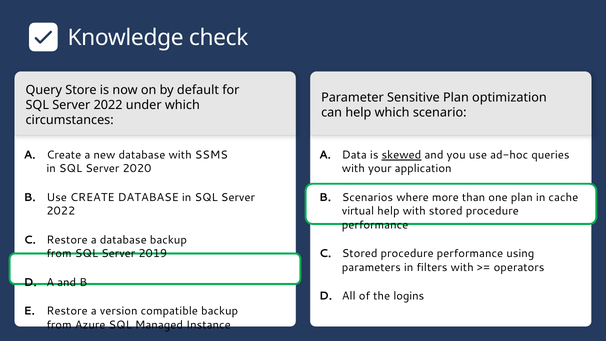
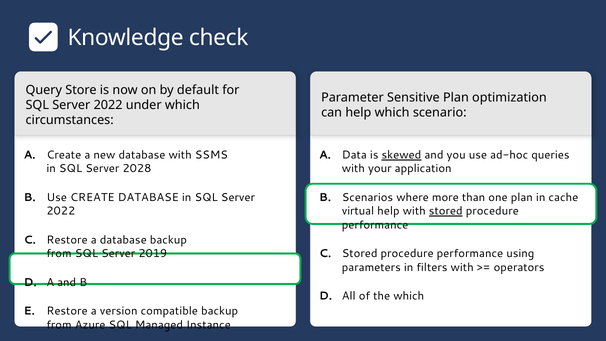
2020: 2020 -> 2028
stored at (446, 211) underline: none -> present
the logins: logins -> which
